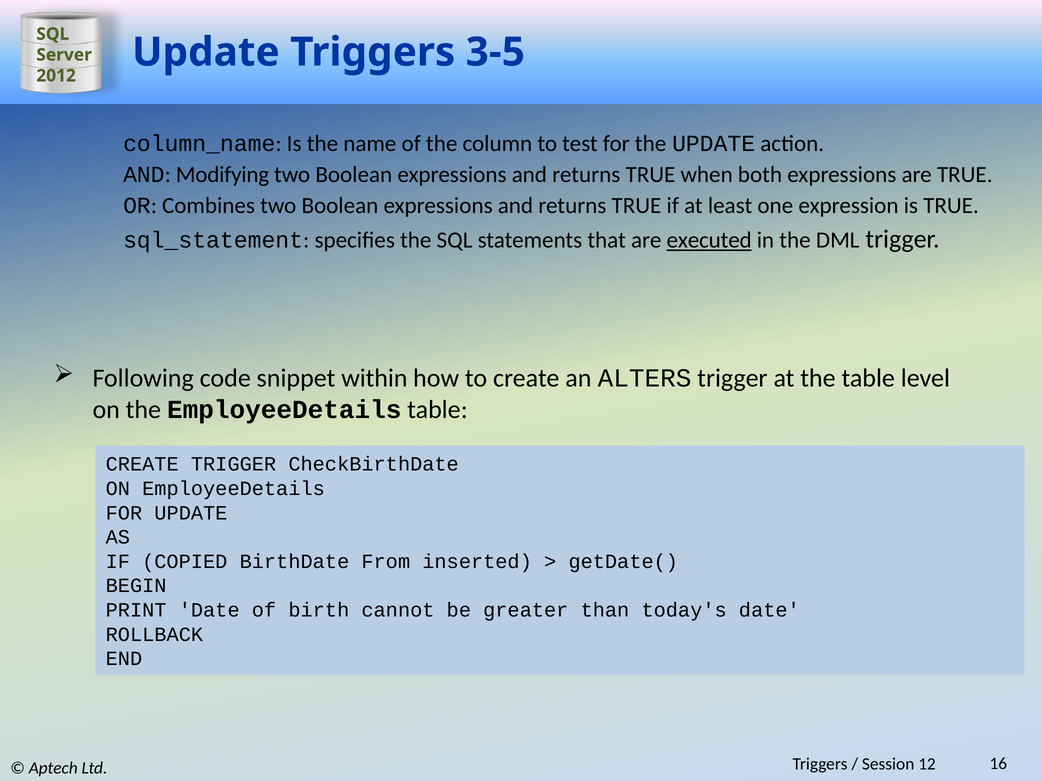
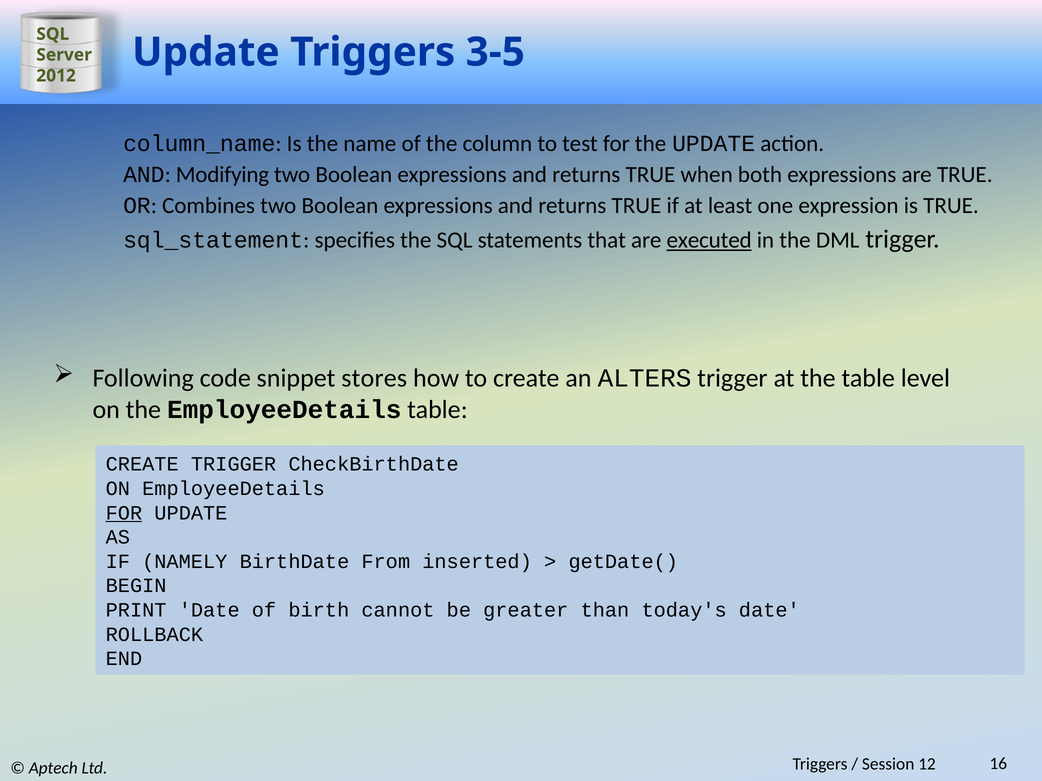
within: within -> stores
FOR at (124, 513) underline: none -> present
COPIED: COPIED -> NAMELY
